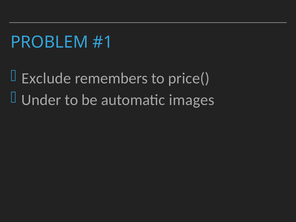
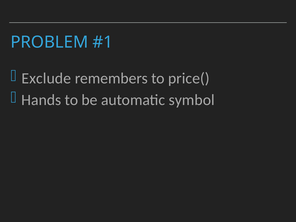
Under: Under -> Hands
images: images -> symbol
